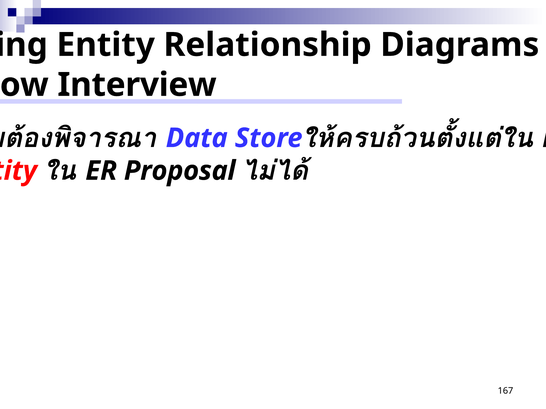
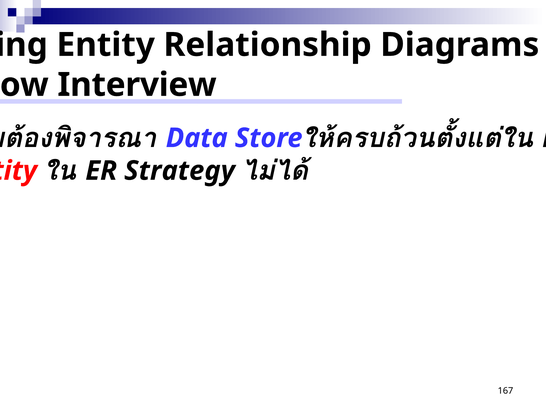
Proposal: Proposal -> Strategy
